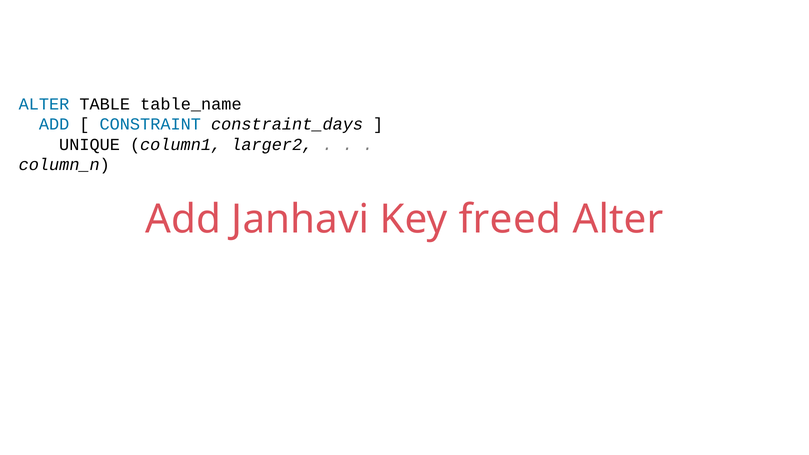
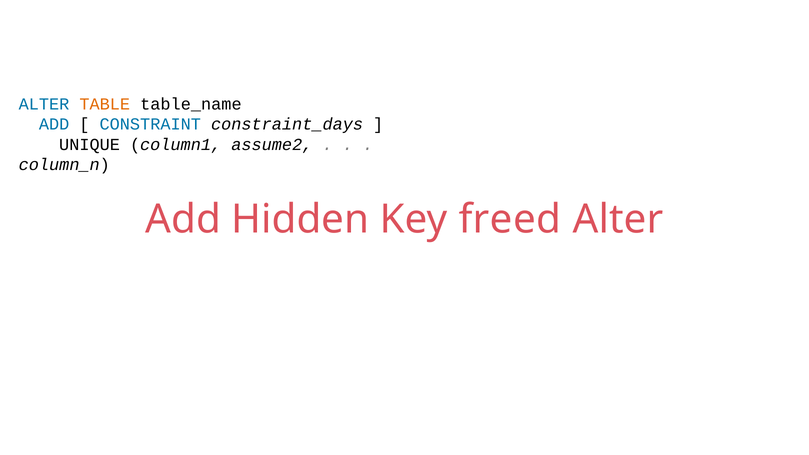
TABLE colour: black -> orange
larger2: larger2 -> assume2
Janhavi: Janhavi -> Hidden
